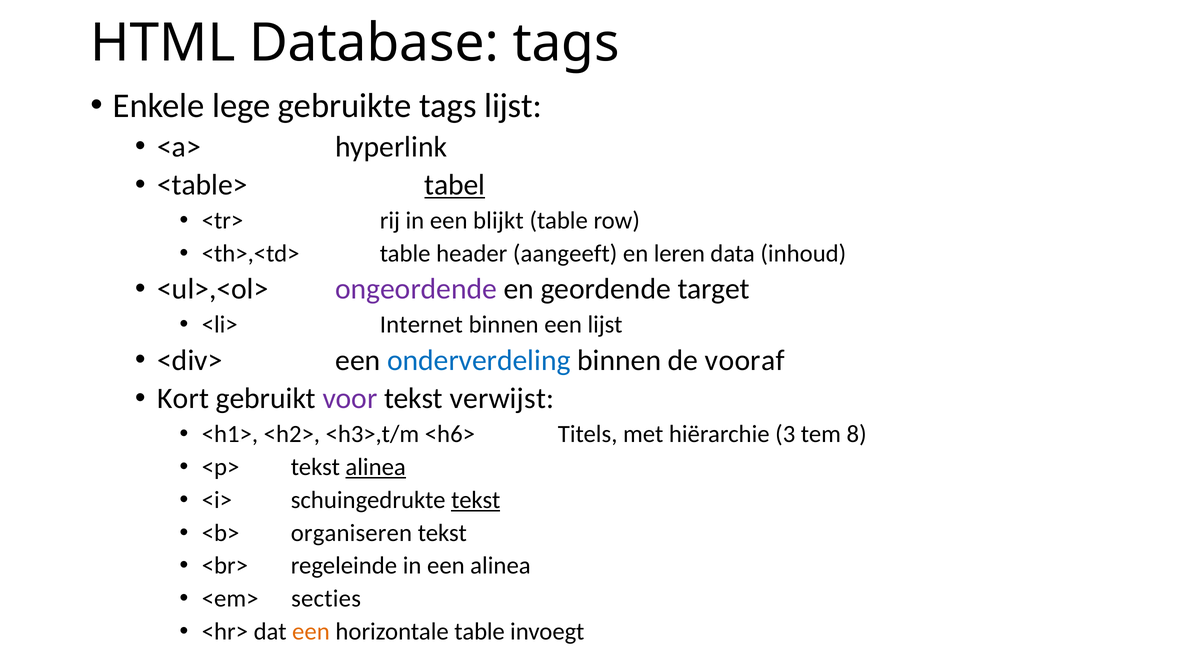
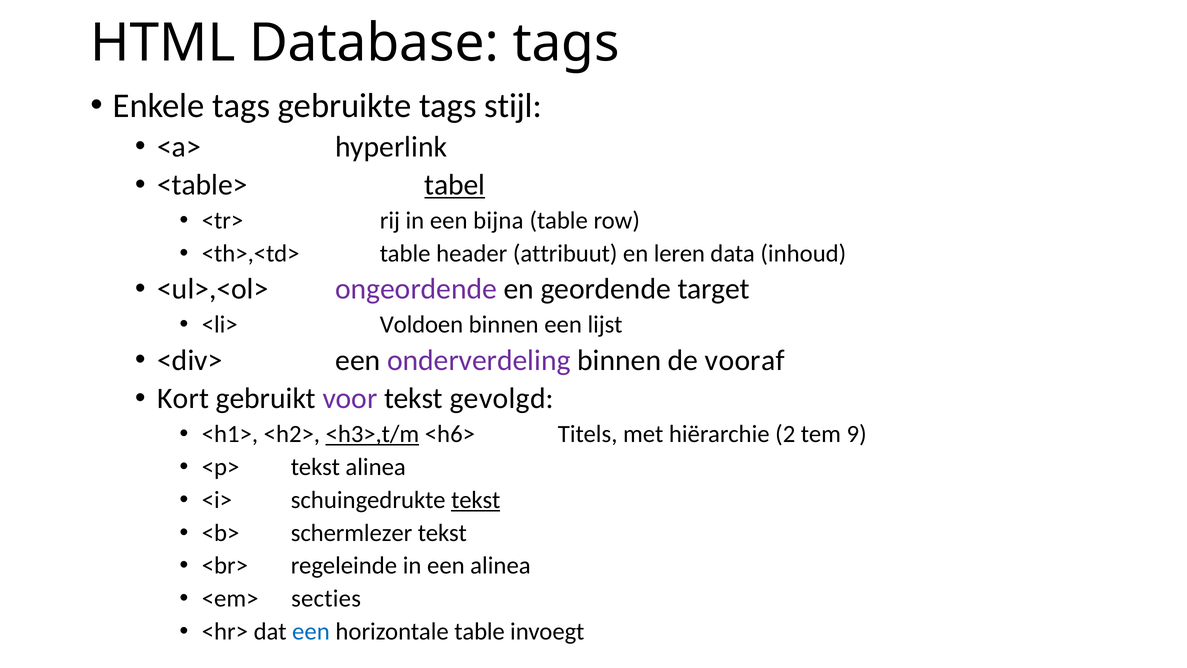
Enkele lege: lege -> tags
tags lijst: lijst -> stijl
blijkt: blijkt -> bijna
aangeeft: aangeeft -> attribuut
Internet: Internet -> Voldoen
onderverdeling colour: blue -> purple
verwijst: verwijst -> gevolgd
<h3>,t/m underline: none -> present
3: 3 -> 2
8: 8 -> 9
alinea at (376, 467) underline: present -> none
organiseren: organiseren -> schermlezer
een at (311, 631) colour: orange -> blue
